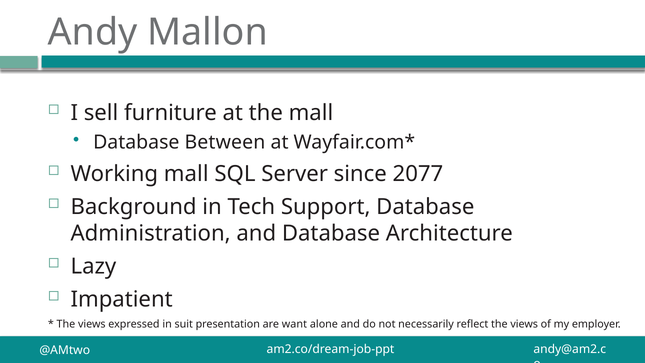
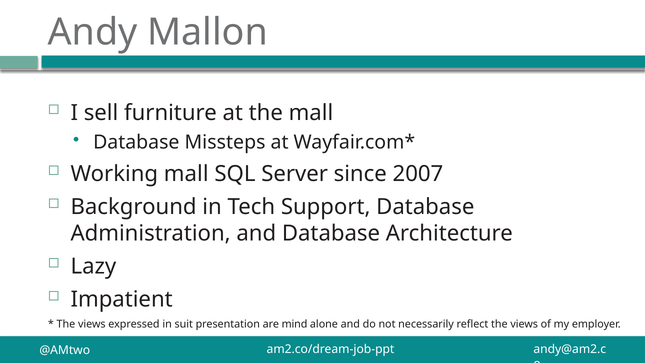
Between: Between -> Missteps
2077: 2077 -> 2007
want: want -> mind
